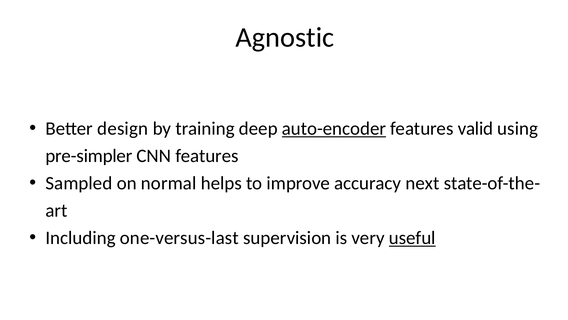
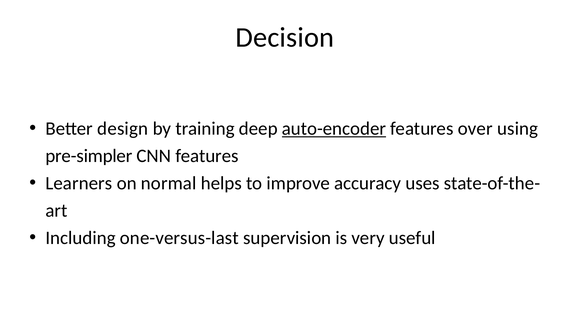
Agnostic: Agnostic -> Decision
valid: valid -> over
Sampled: Sampled -> Learners
next: next -> uses
useful underline: present -> none
